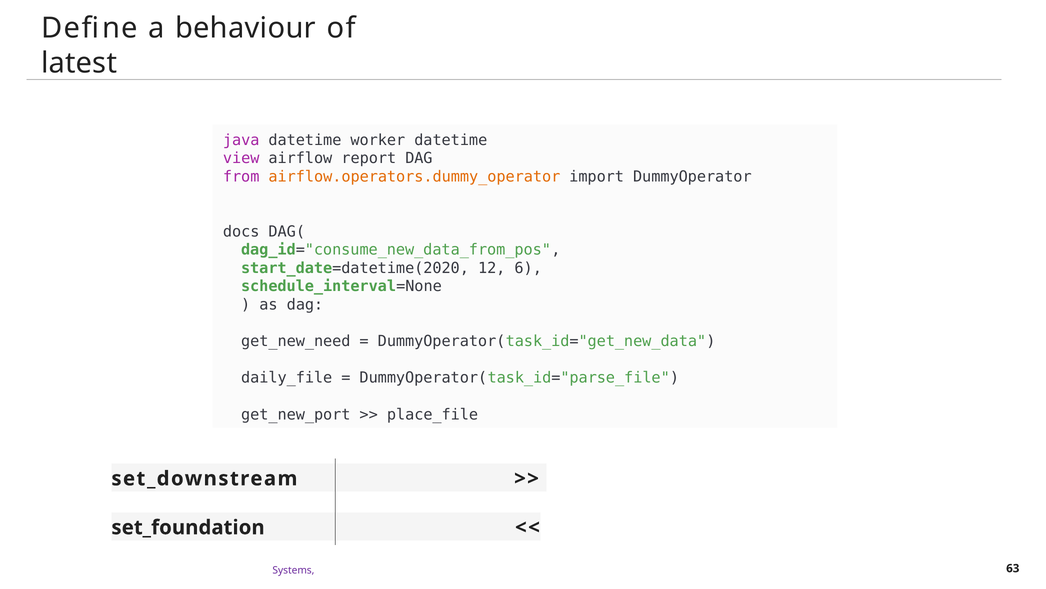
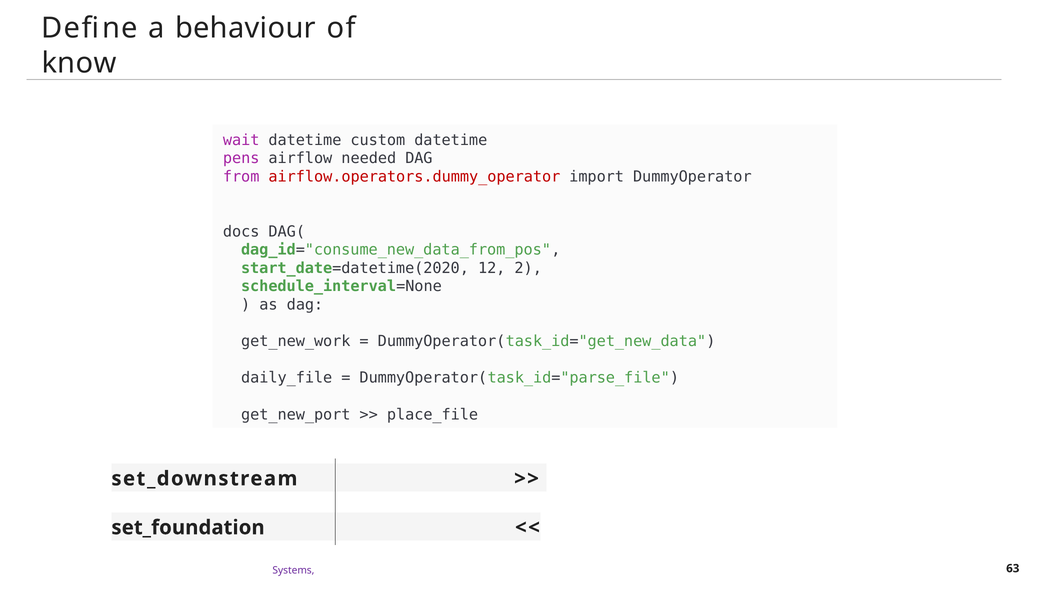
latest: latest -> know
java: java -> wait
worker: worker -> custom
view: view -> pens
report: report -> needed
airflow.operators.dummy_operator colour: orange -> red
6: 6 -> 2
get_new_need: get_new_need -> get_new_work
